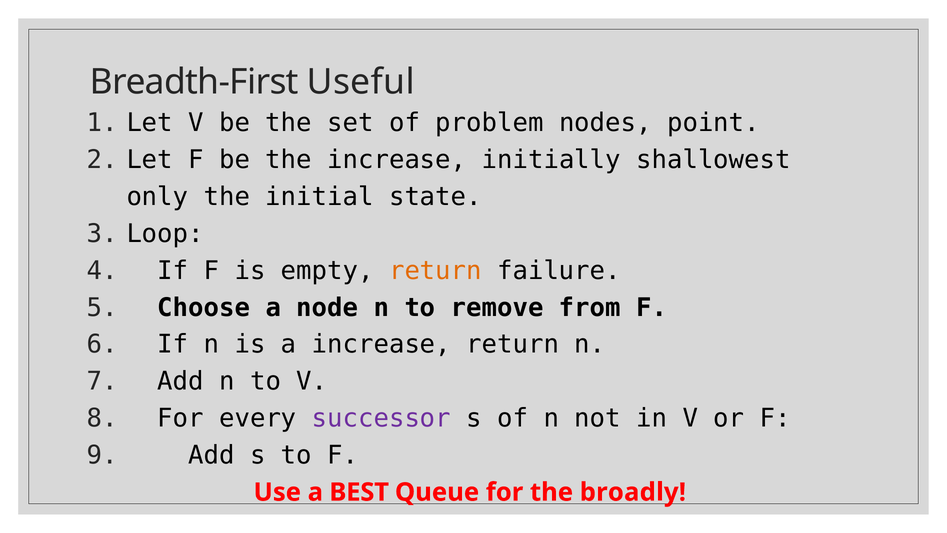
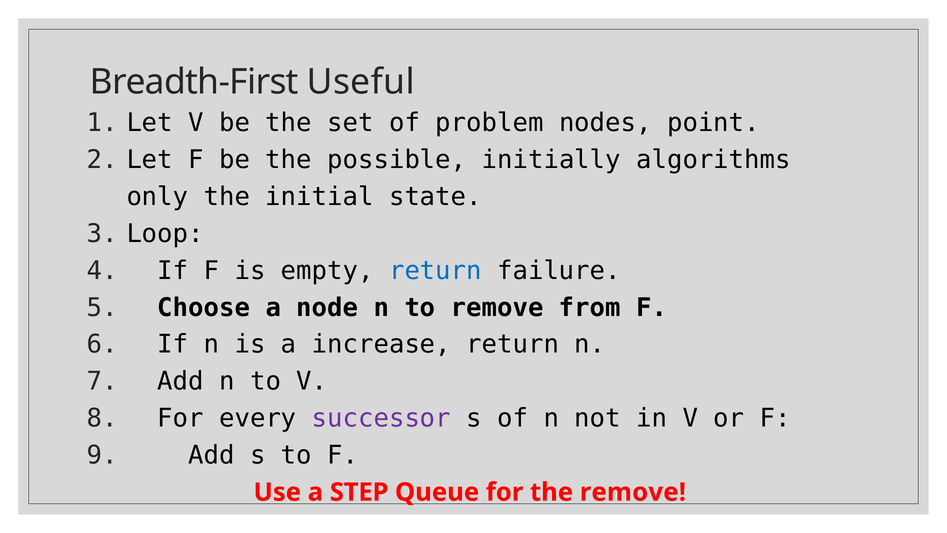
the increase: increase -> possible
shallowest: shallowest -> algorithms
return at (435, 270) colour: orange -> blue
BEST: BEST -> STEP
the broadly: broadly -> remove
